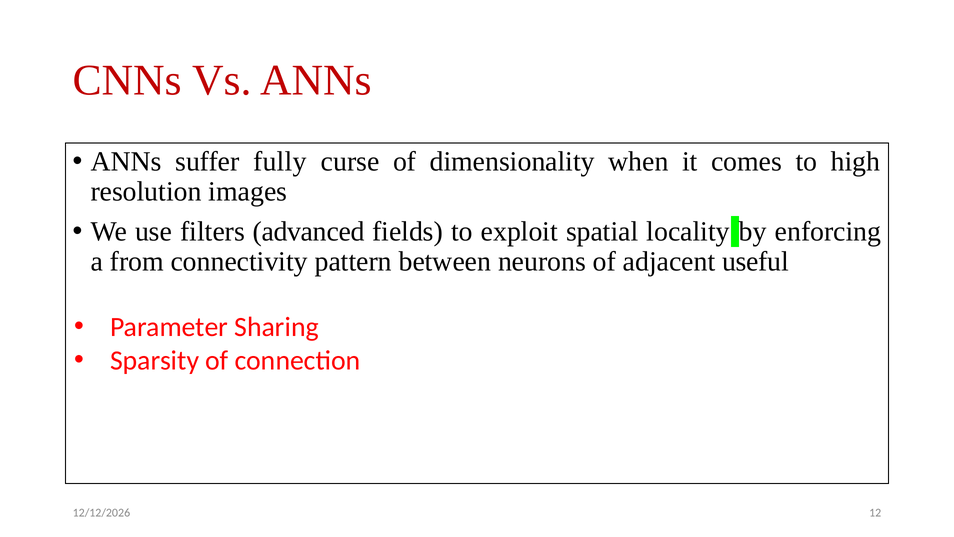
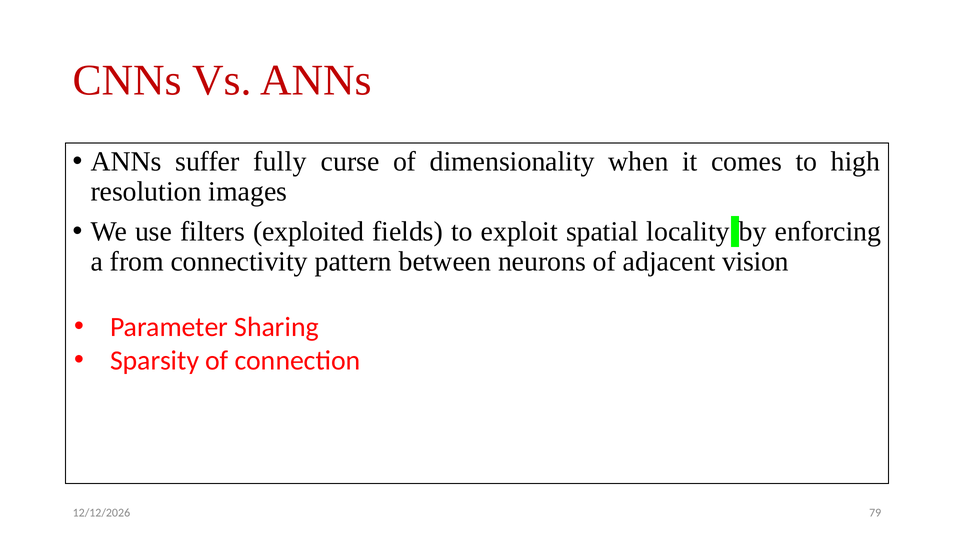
advanced: advanced -> exploited
useful: useful -> vision
12: 12 -> 79
